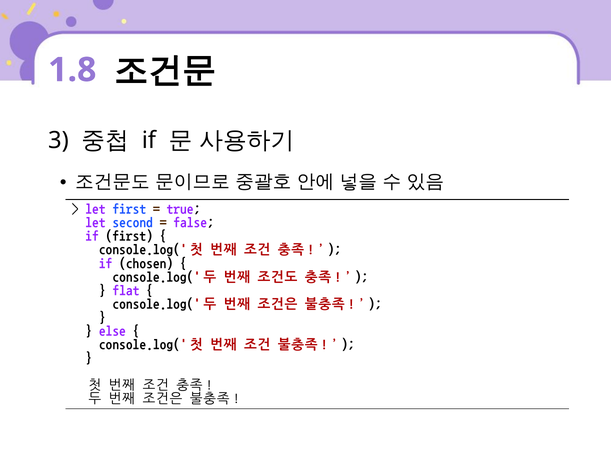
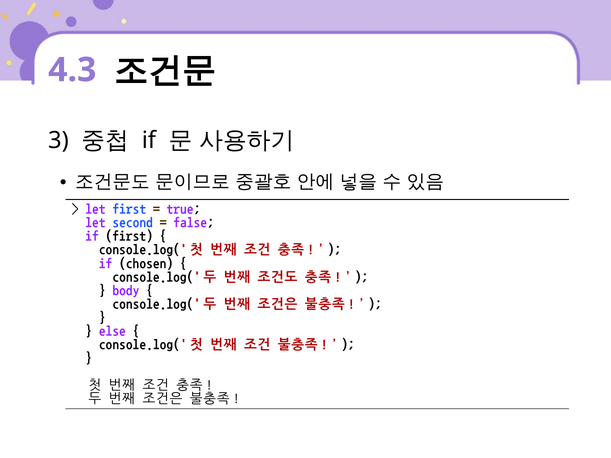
1.8: 1.8 -> 4.3
flat: flat -> body
